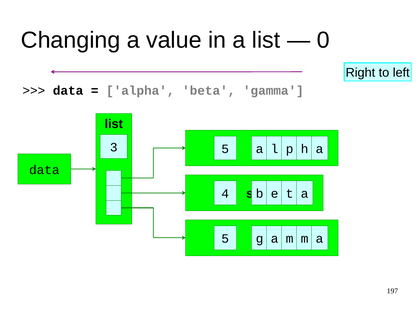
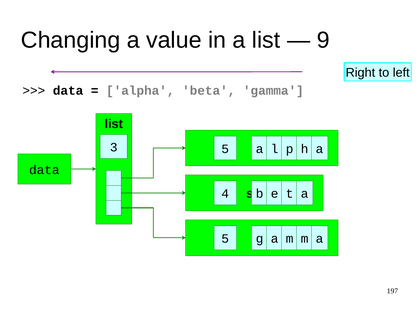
0: 0 -> 9
